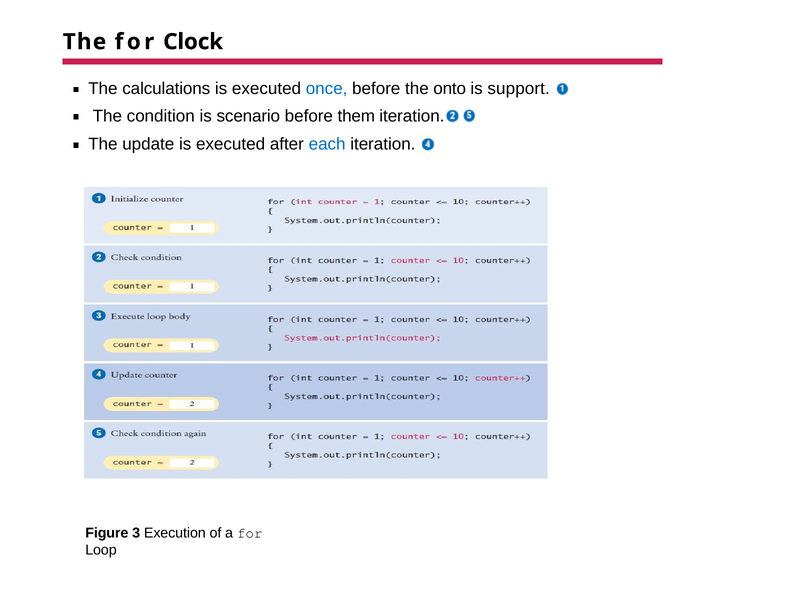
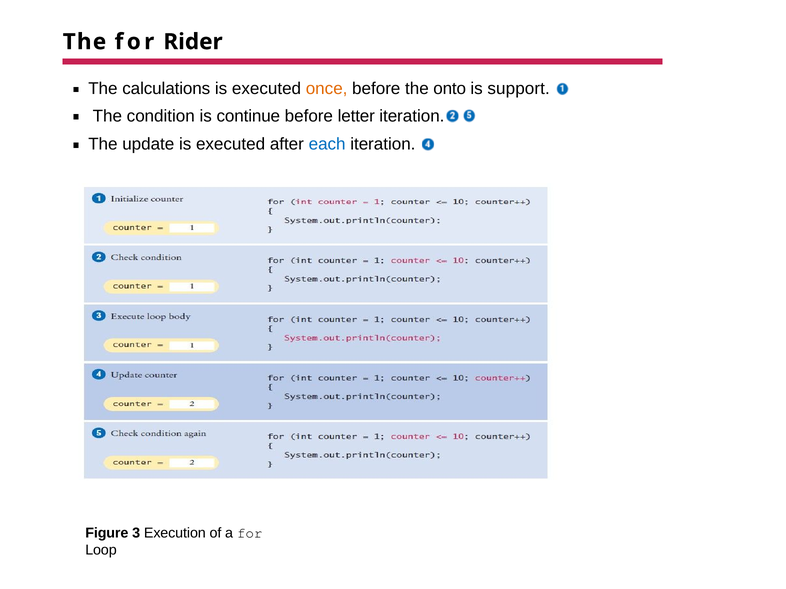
Clock: Clock -> Rider
once colour: blue -> orange
scenario: scenario -> continue
them: them -> letter
